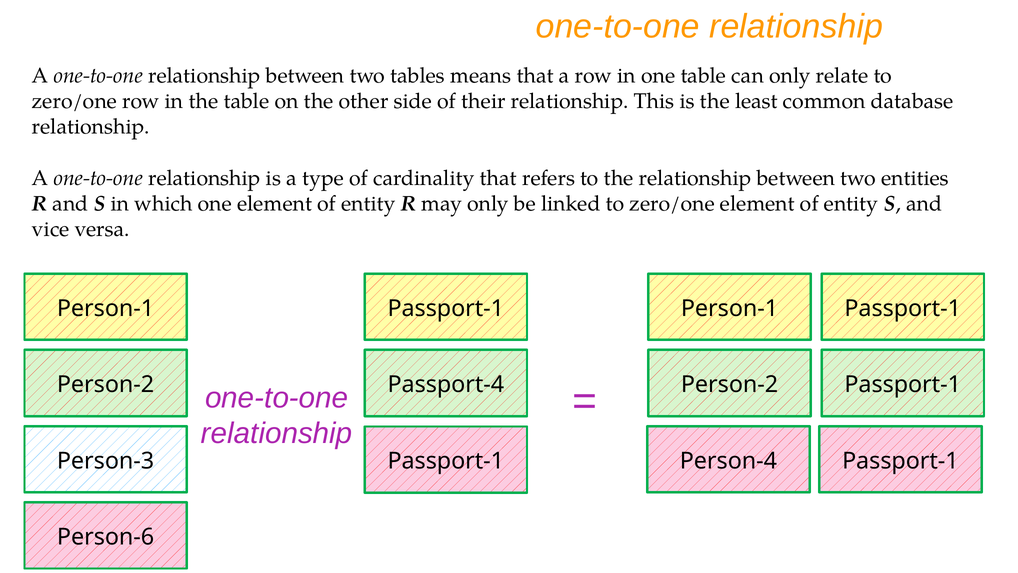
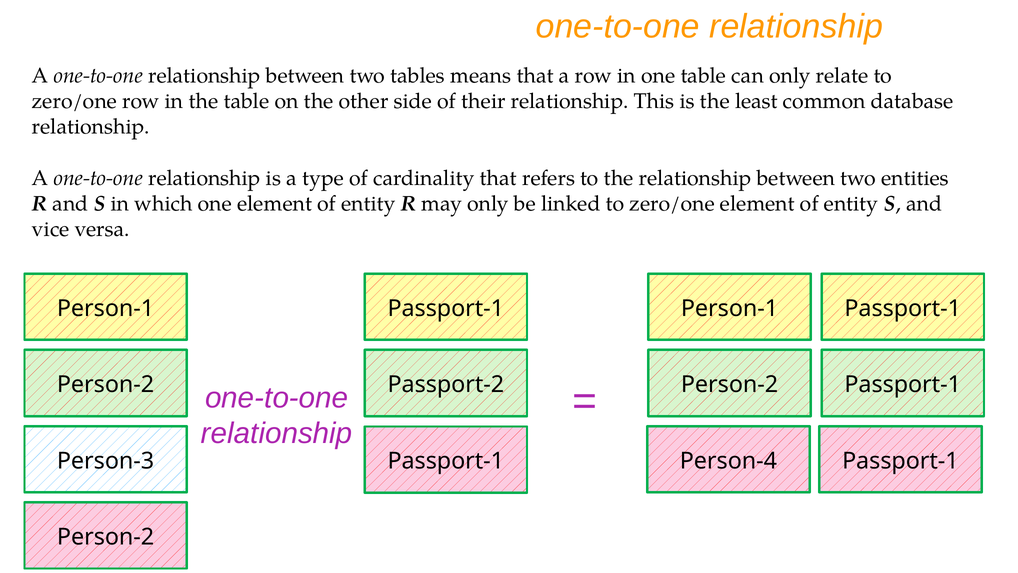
Passport-4: Passport-4 -> Passport-2
Person-6 at (106, 537): Person-6 -> Person-2
